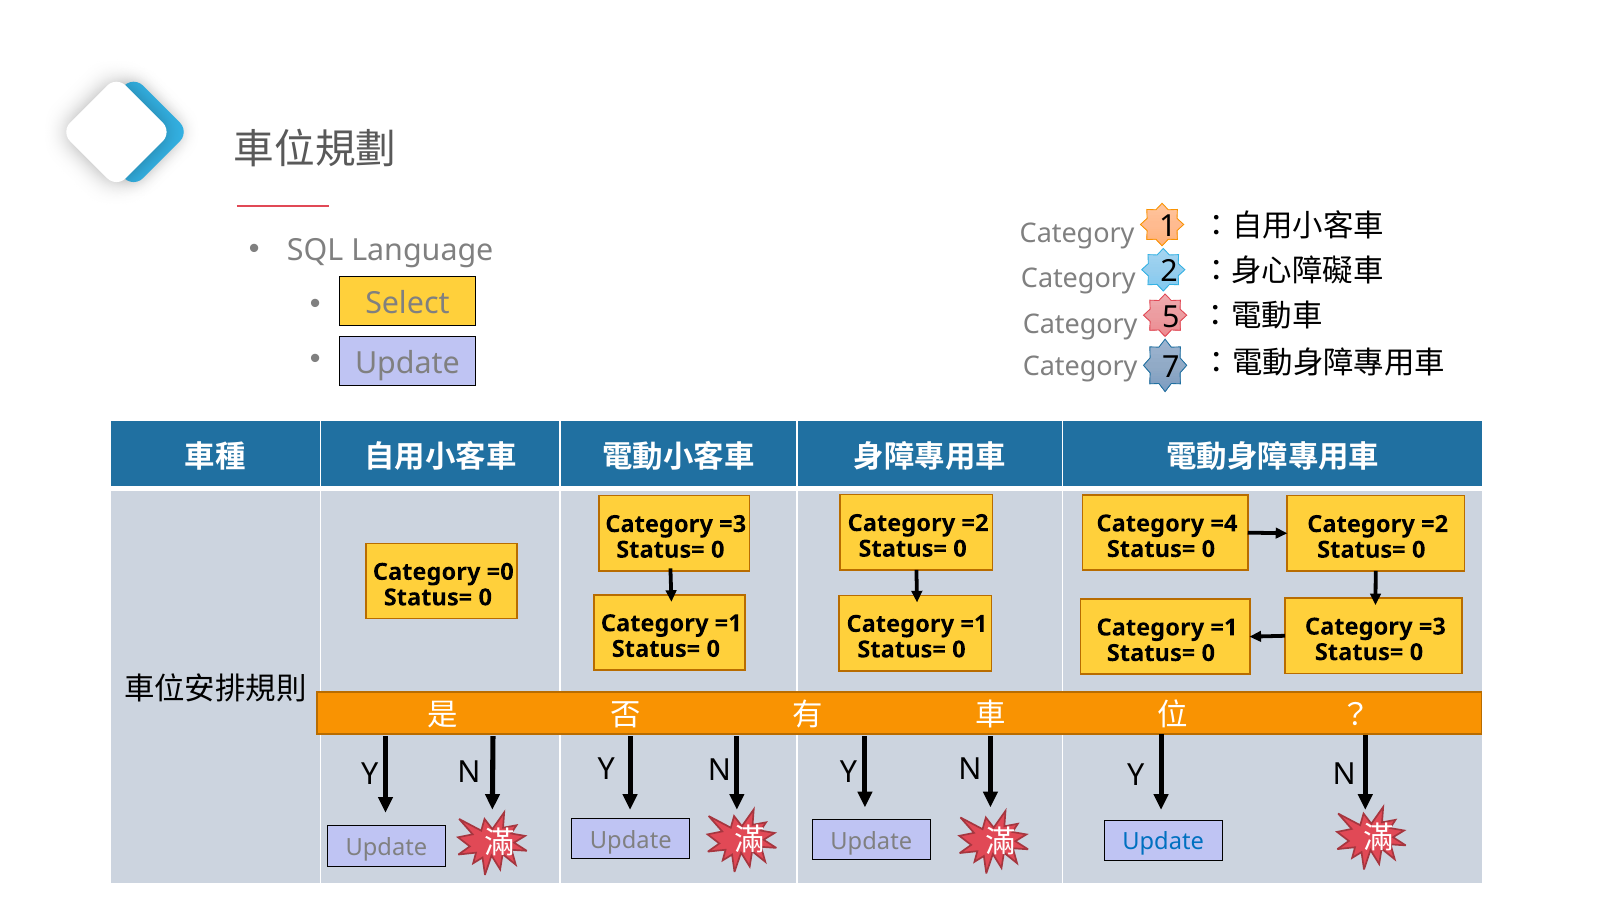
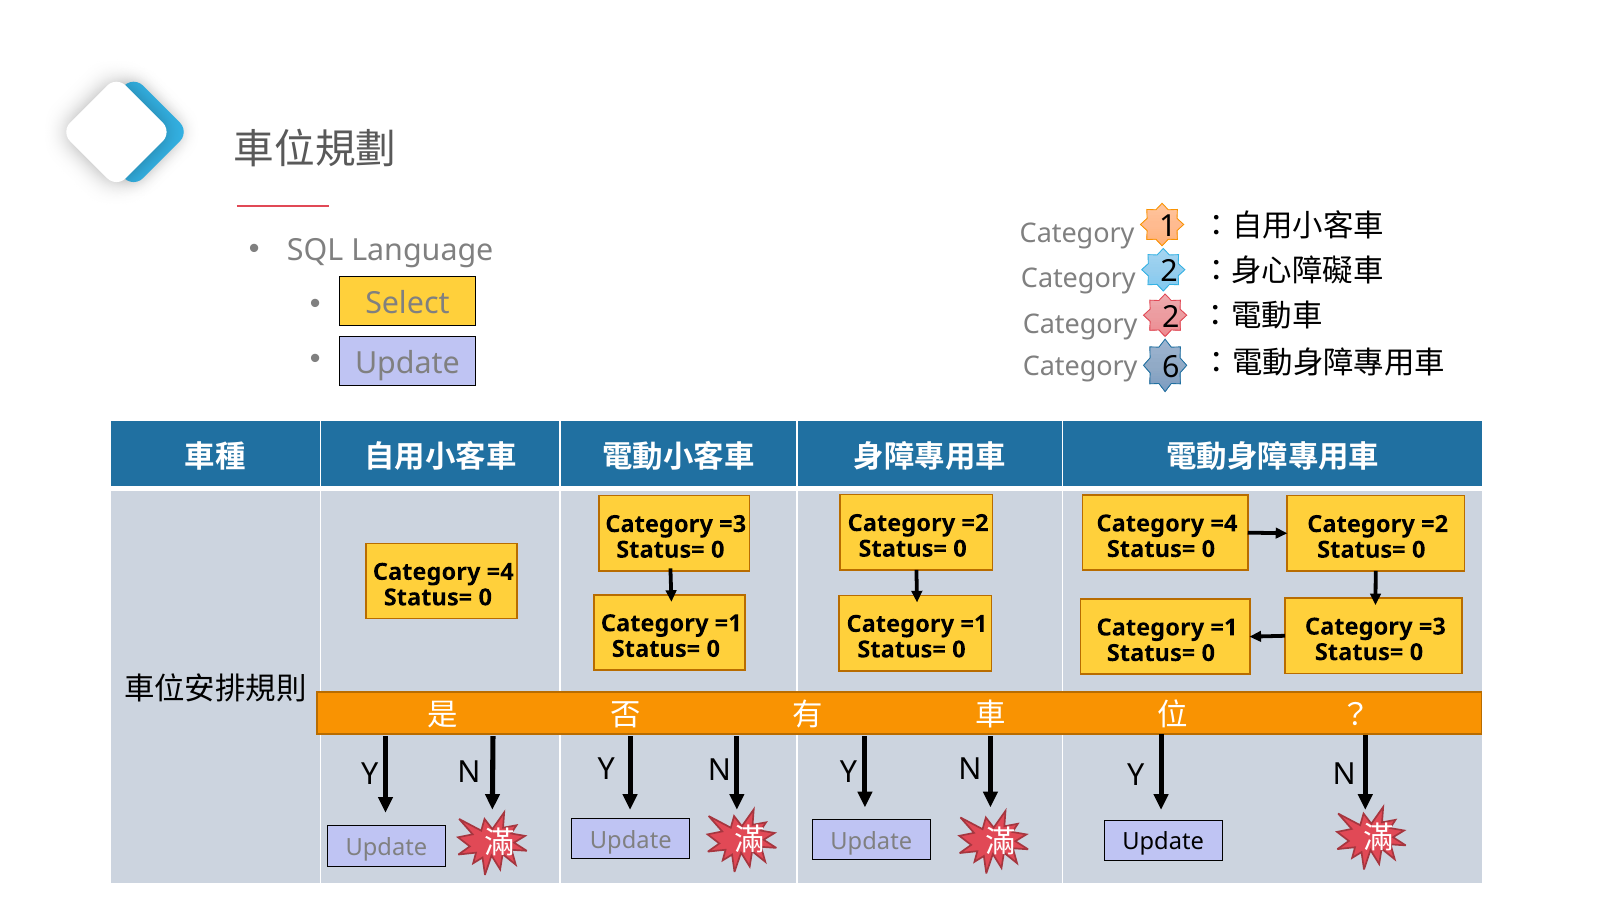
5 at (1171, 317): 5 -> 2
7: 7 -> 6
=0 at (500, 572): =0 -> =4
Update at (1163, 842) colour: blue -> black
